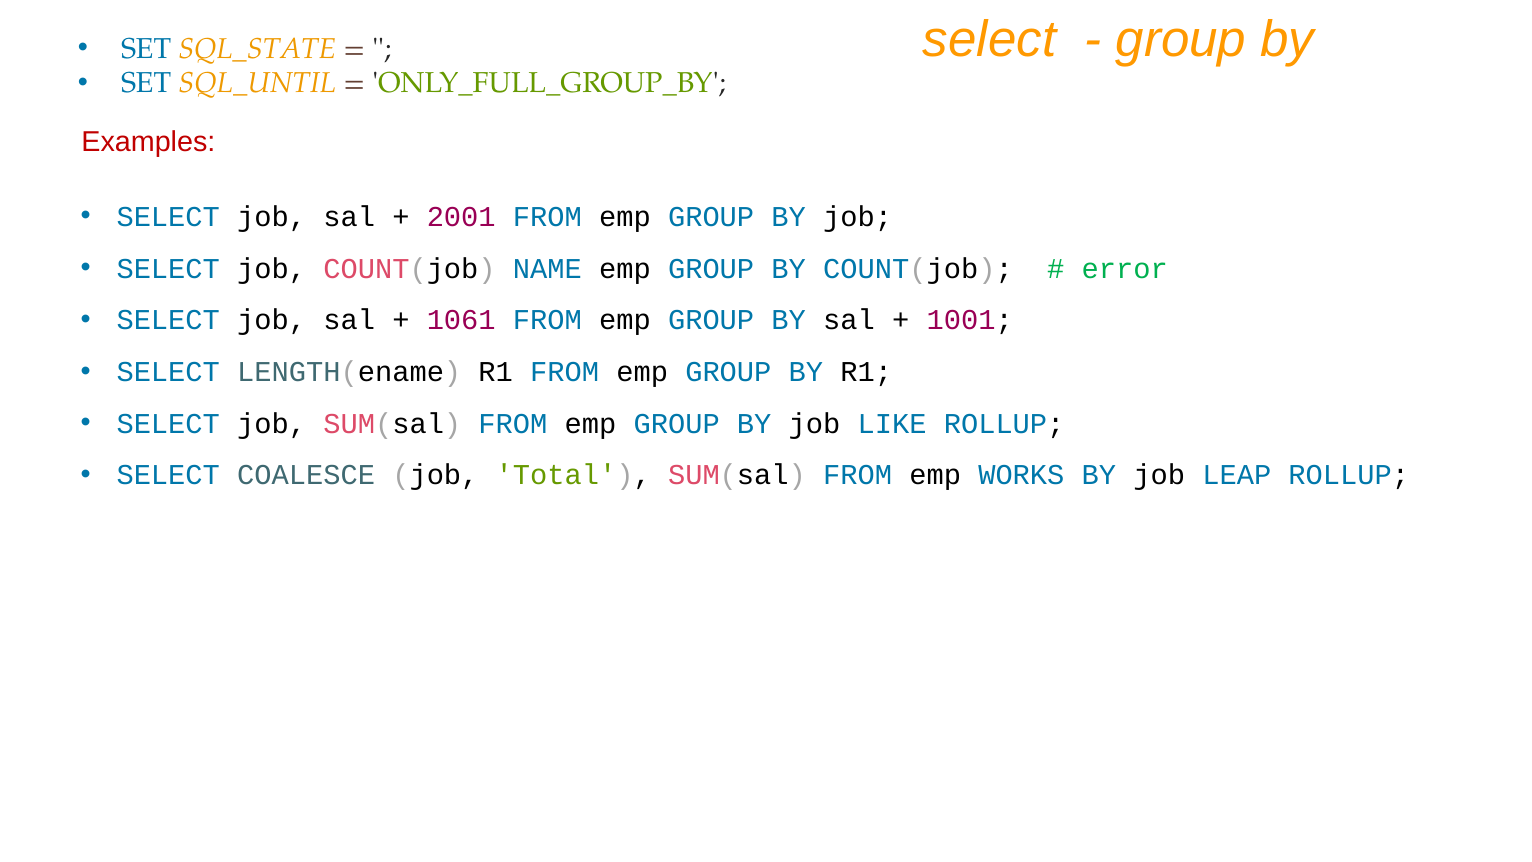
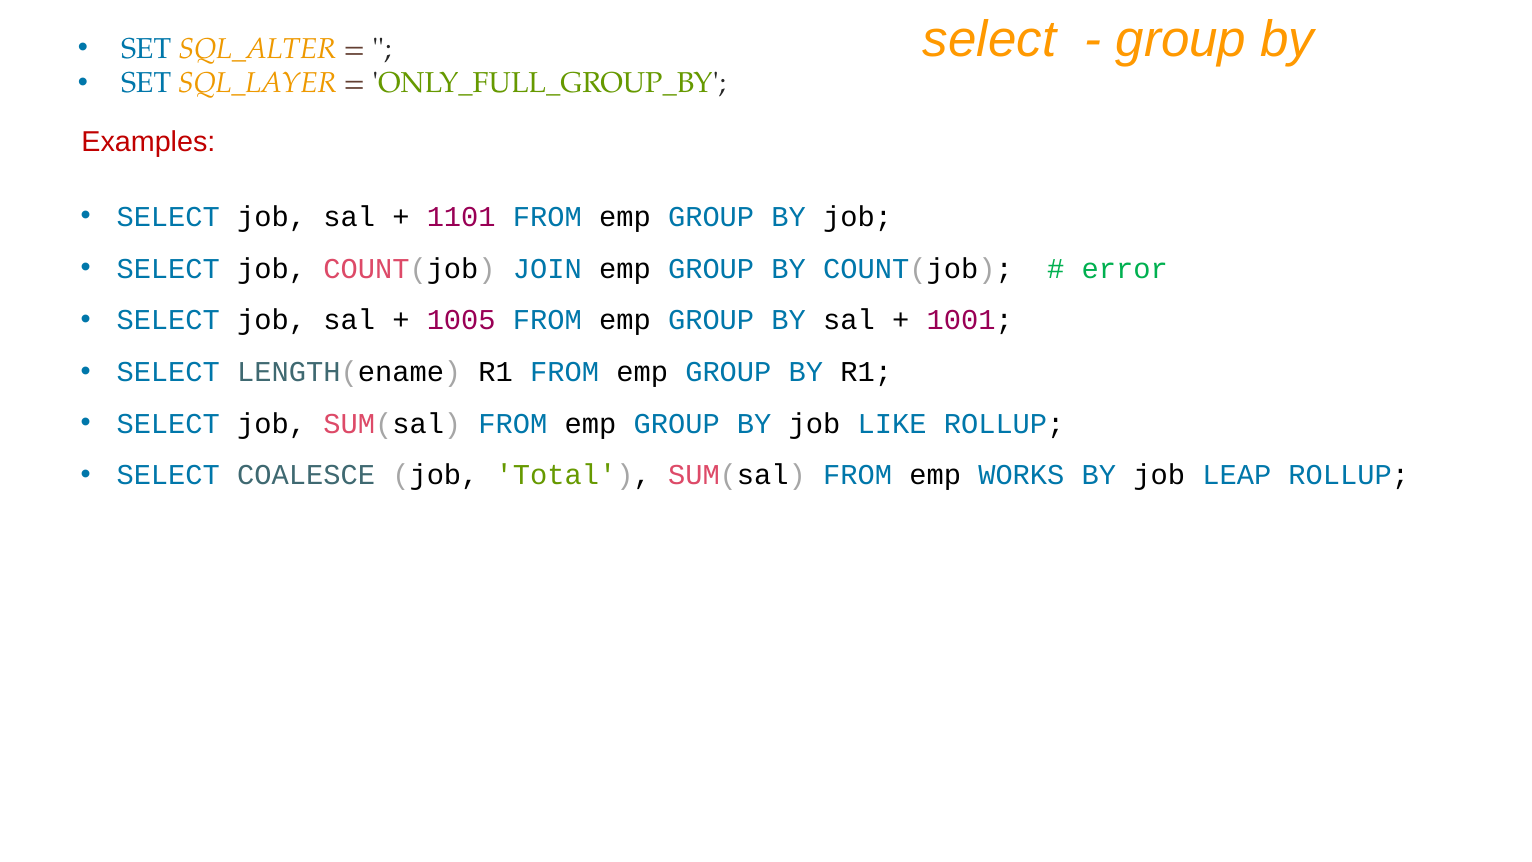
SQL_STATE: SQL_STATE -> SQL_ALTER
SQL_UNTIL: SQL_UNTIL -> SQL_LAYER
2001: 2001 -> 1101
NAME: NAME -> JOIN
1061: 1061 -> 1005
